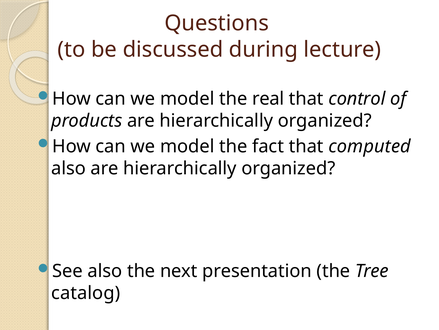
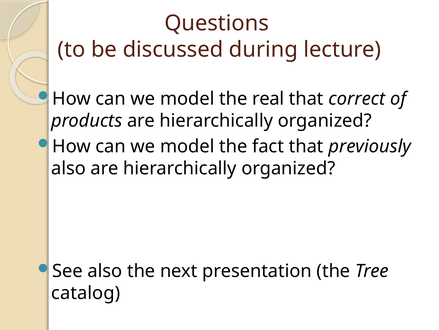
control: control -> correct
computed: computed -> previously
